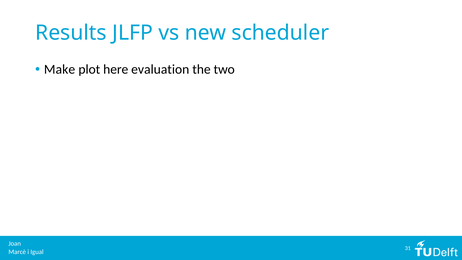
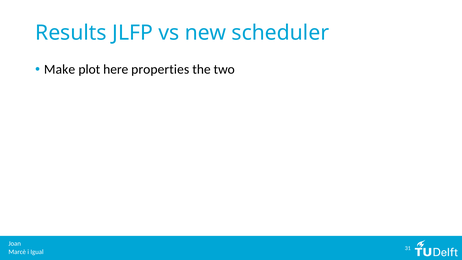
evaluation: evaluation -> properties
